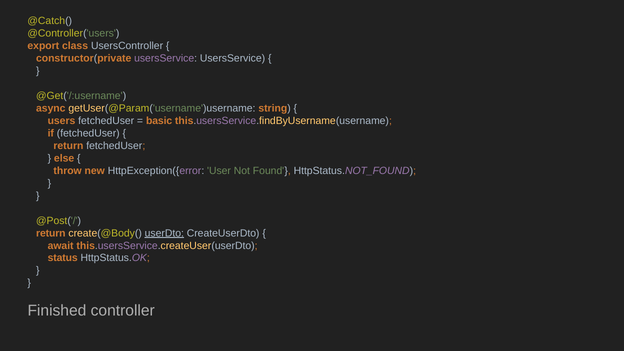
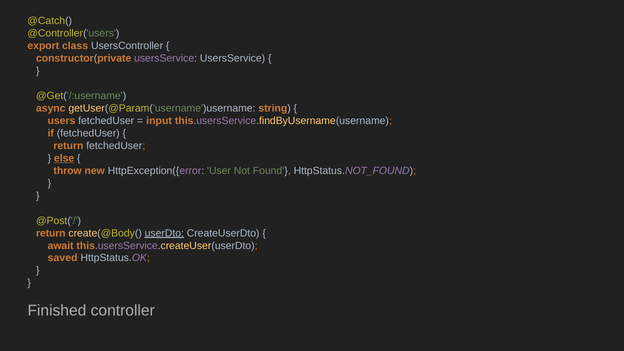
basic: basic -> input
else underline: none -> present
status: status -> saved
